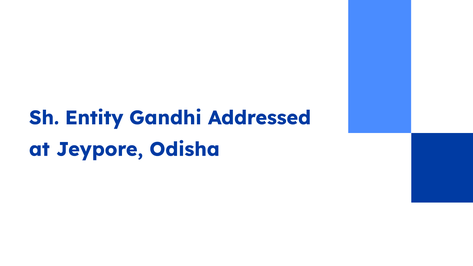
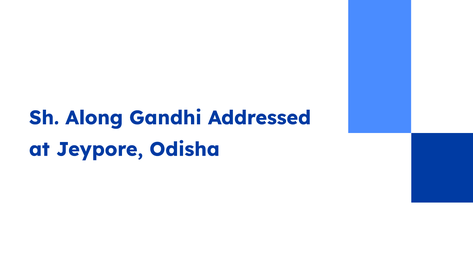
Entity: Entity -> Along
